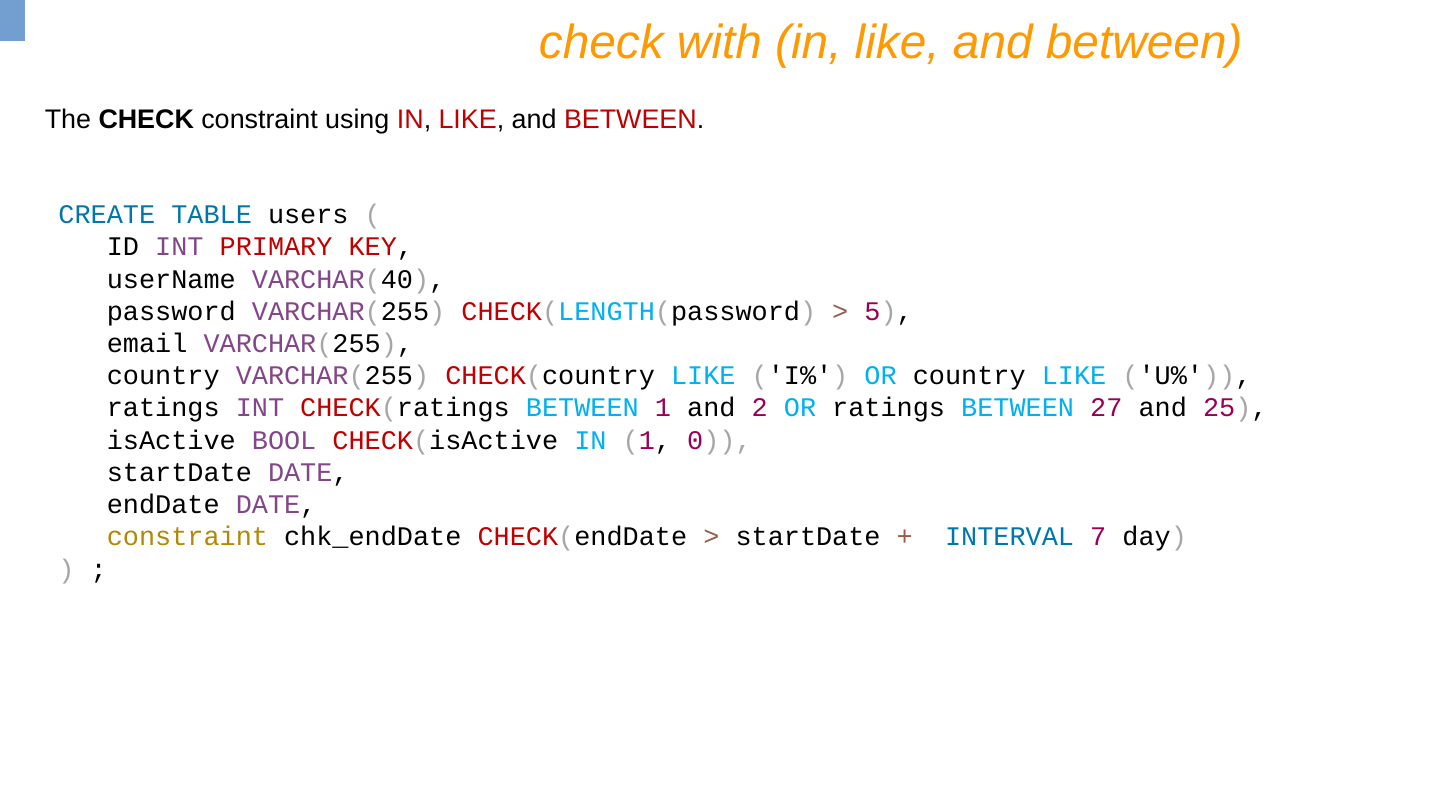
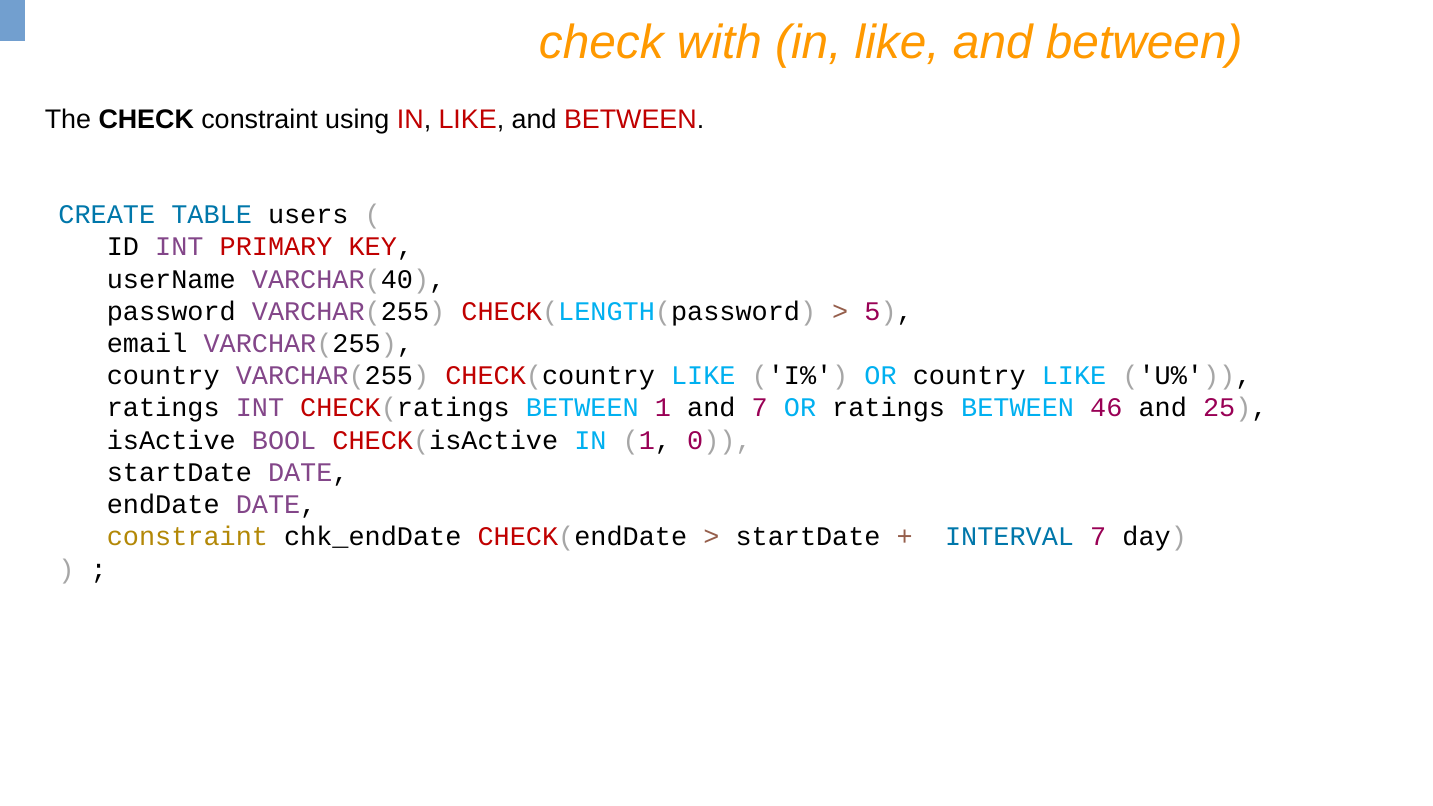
and 2: 2 -> 7
27: 27 -> 46
